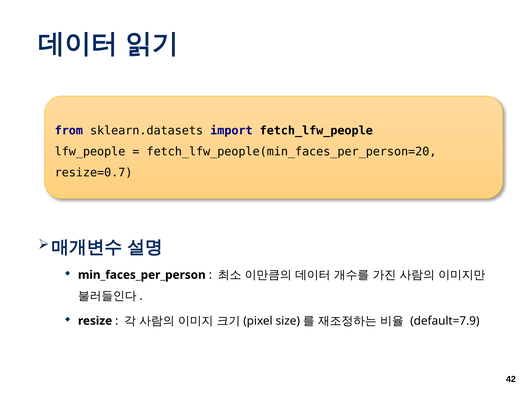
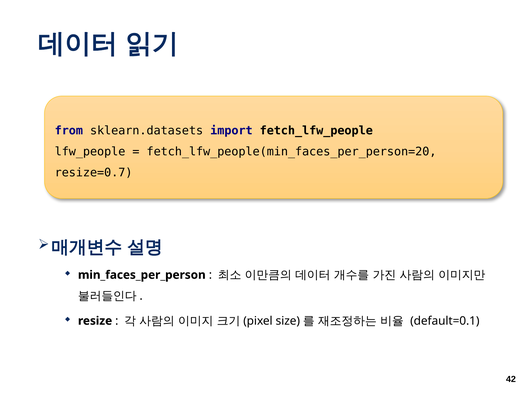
default=7.9: default=7.9 -> default=0.1
